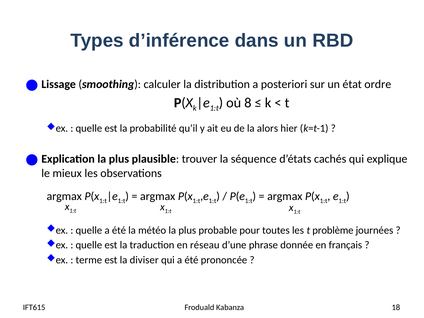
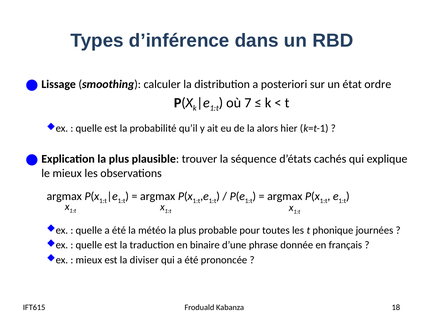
8: 8 -> 7
problème: problème -> phonique
réseau: réseau -> binaire
terme at (89, 260): terme -> mieux
